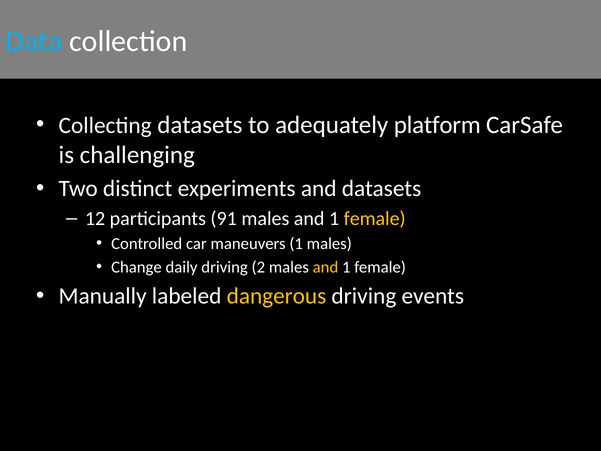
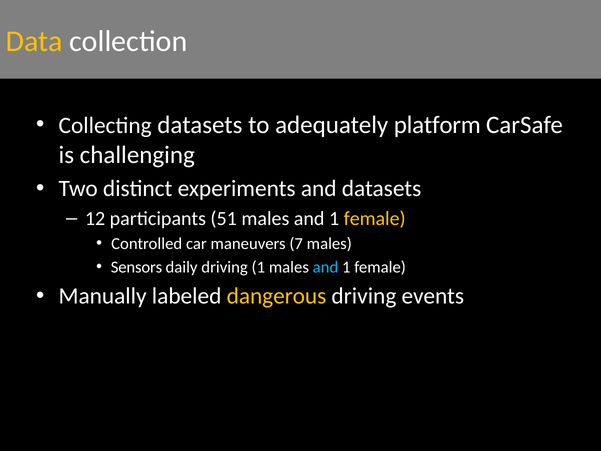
Data at (34, 41) colour: light blue -> yellow
91: 91 -> 51
maneuvers 1: 1 -> 7
Change: Change -> Sensors
driving 2: 2 -> 1
and at (326, 267) colour: yellow -> light blue
